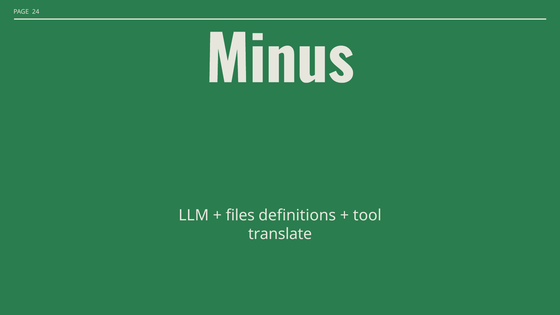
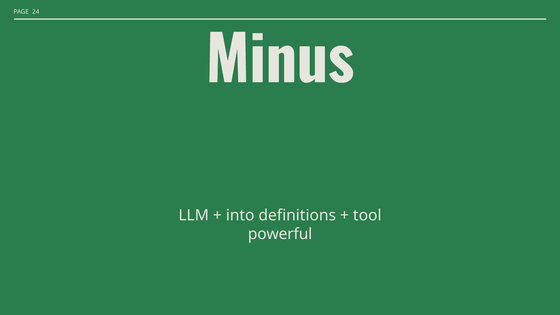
files: files -> into
translate: translate -> powerful
